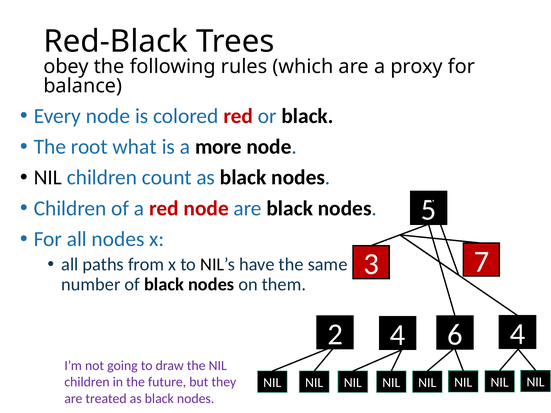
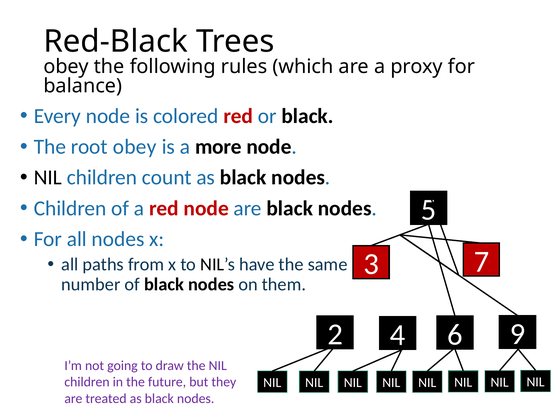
root what: what -> obey
2 4: 4 -> 9
